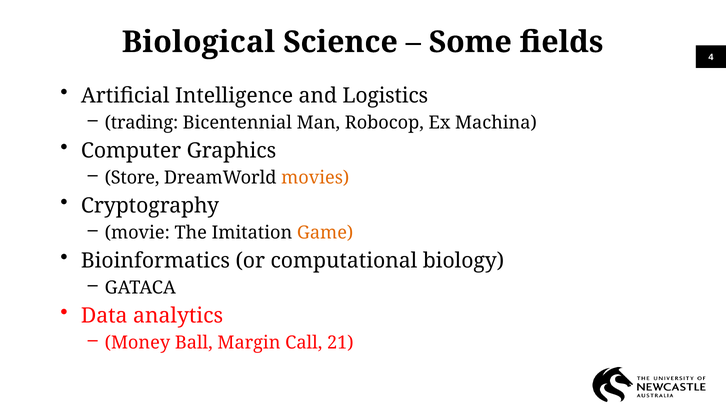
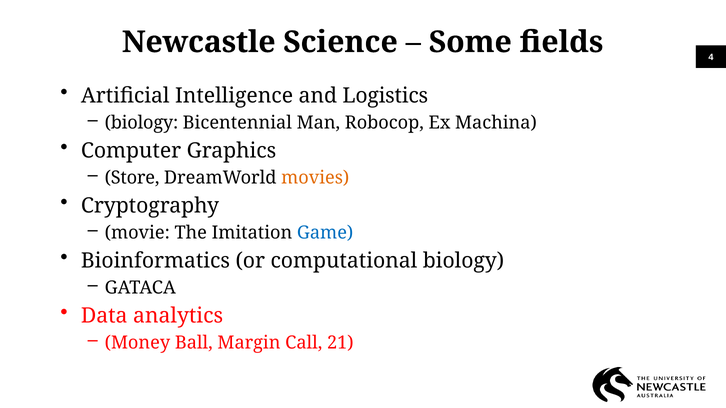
Biological: Biological -> Newcastle
trading at (141, 123): trading -> biology
Game colour: orange -> blue
